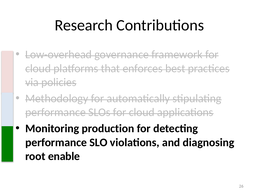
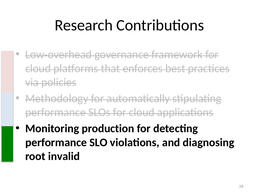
enable: enable -> invalid
